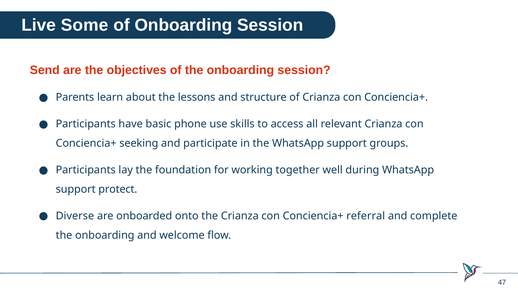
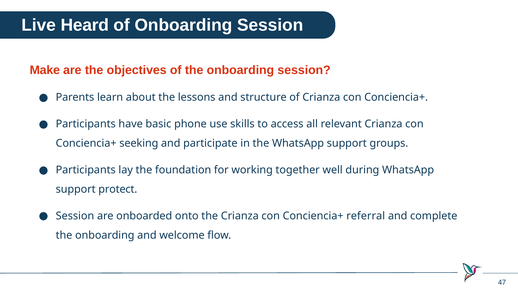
Some: Some -> Heard
Send: Send -> Make
Diverse at (75, 216): Diverse -> Session
